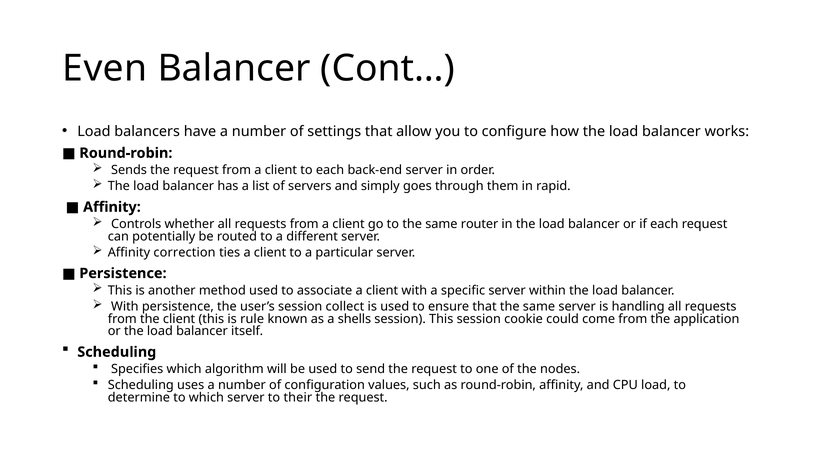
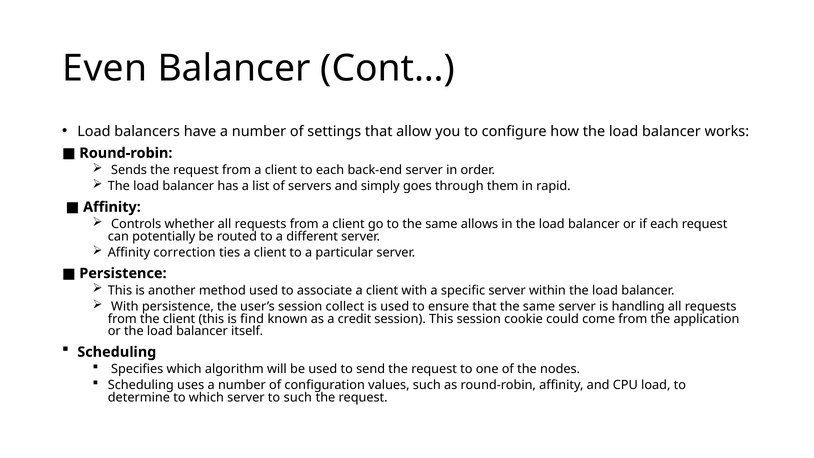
router: router -> allows
rule: rule -> find
shells: shells -> credit
to their: their -> such
